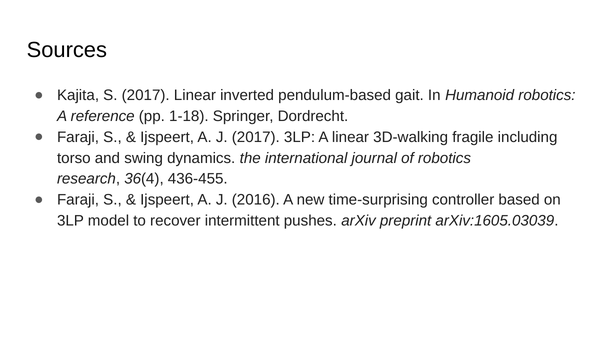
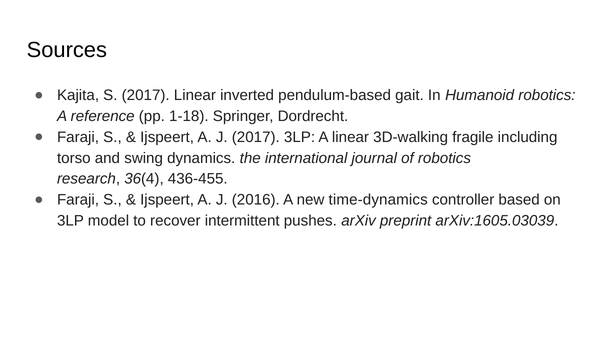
time-surprising: time-surprising -> time-dynamics
